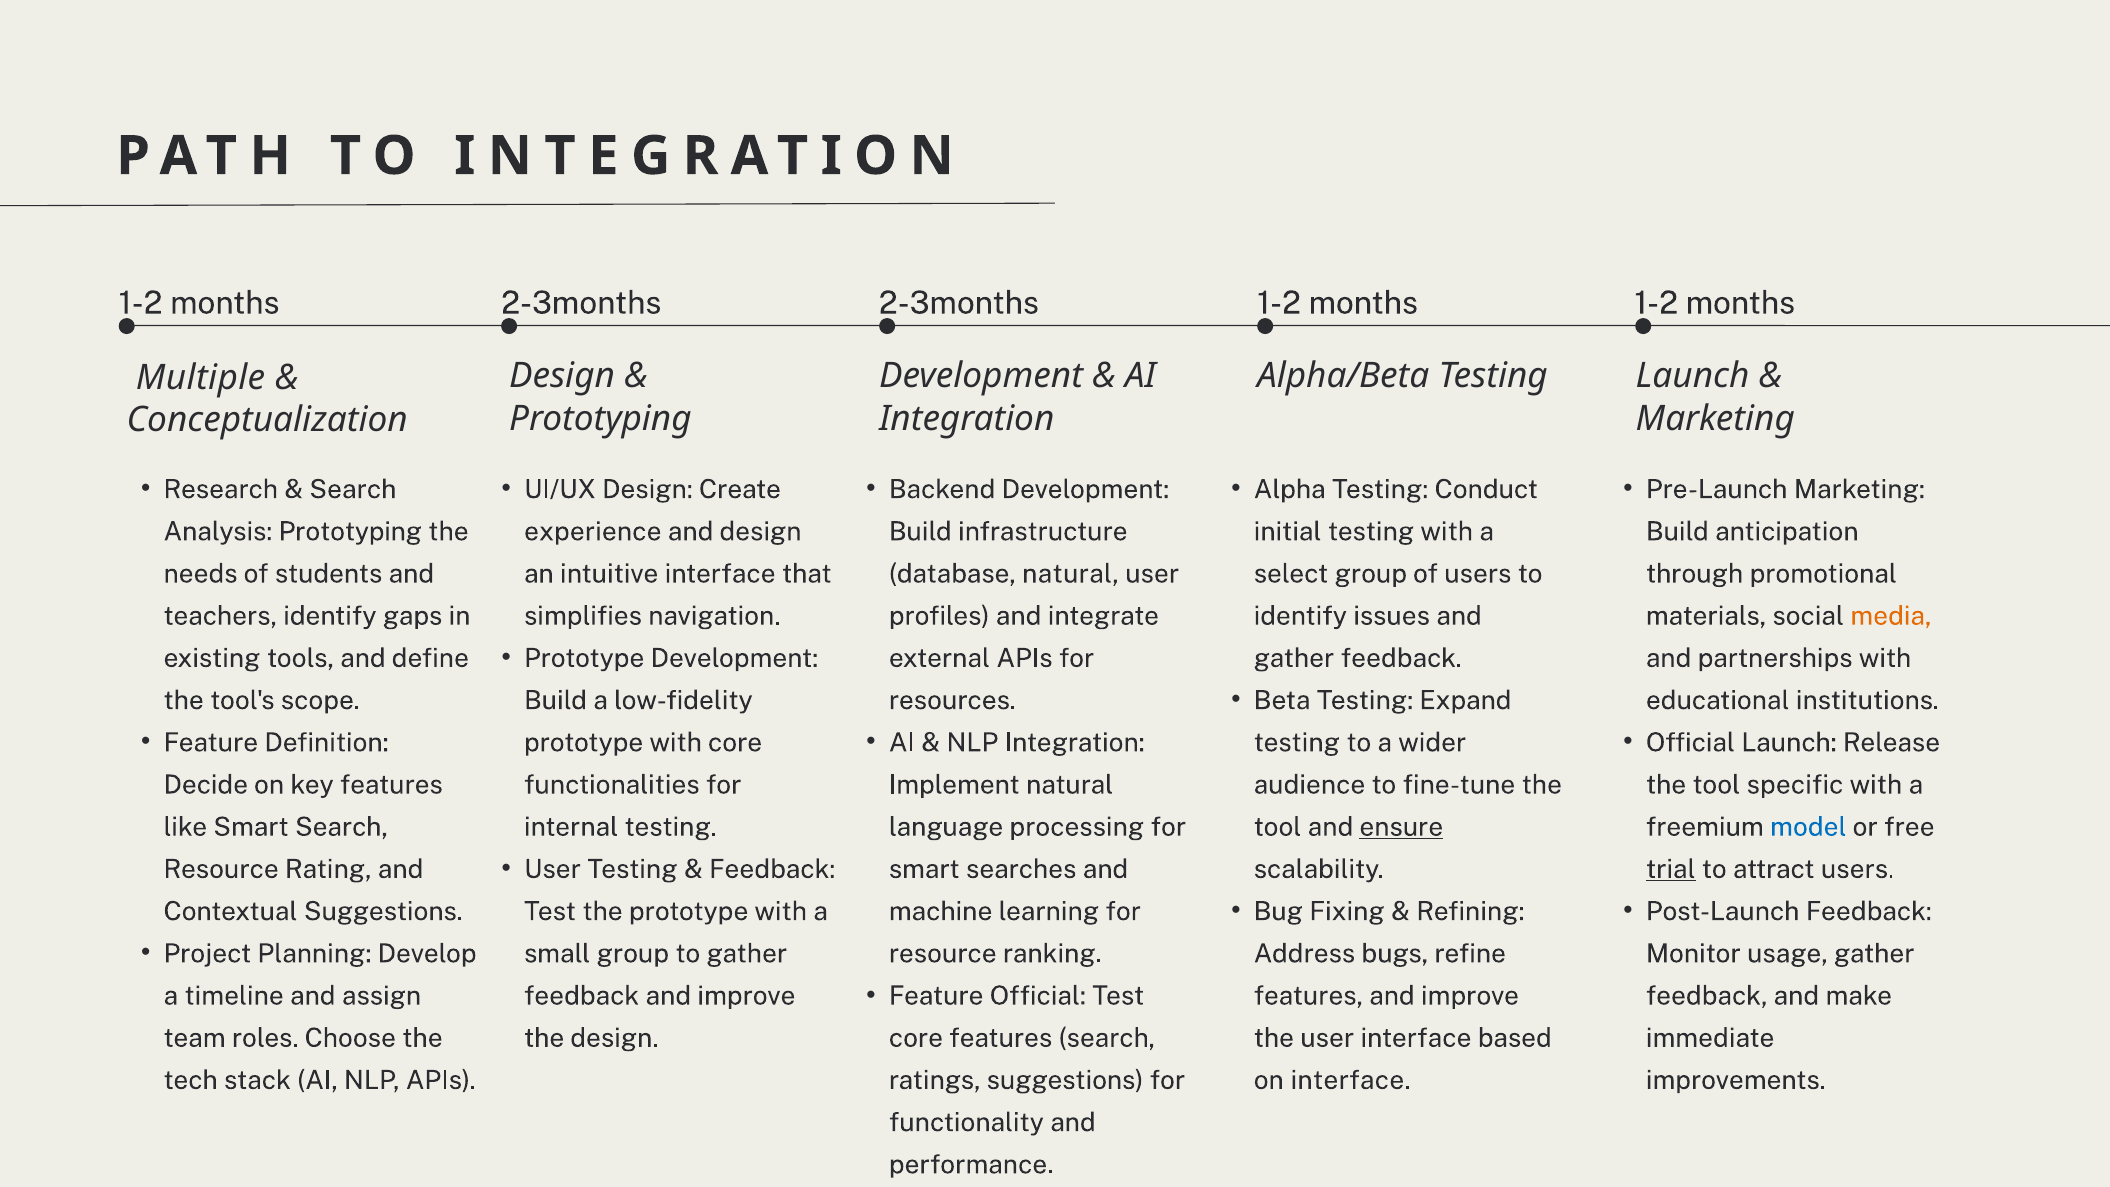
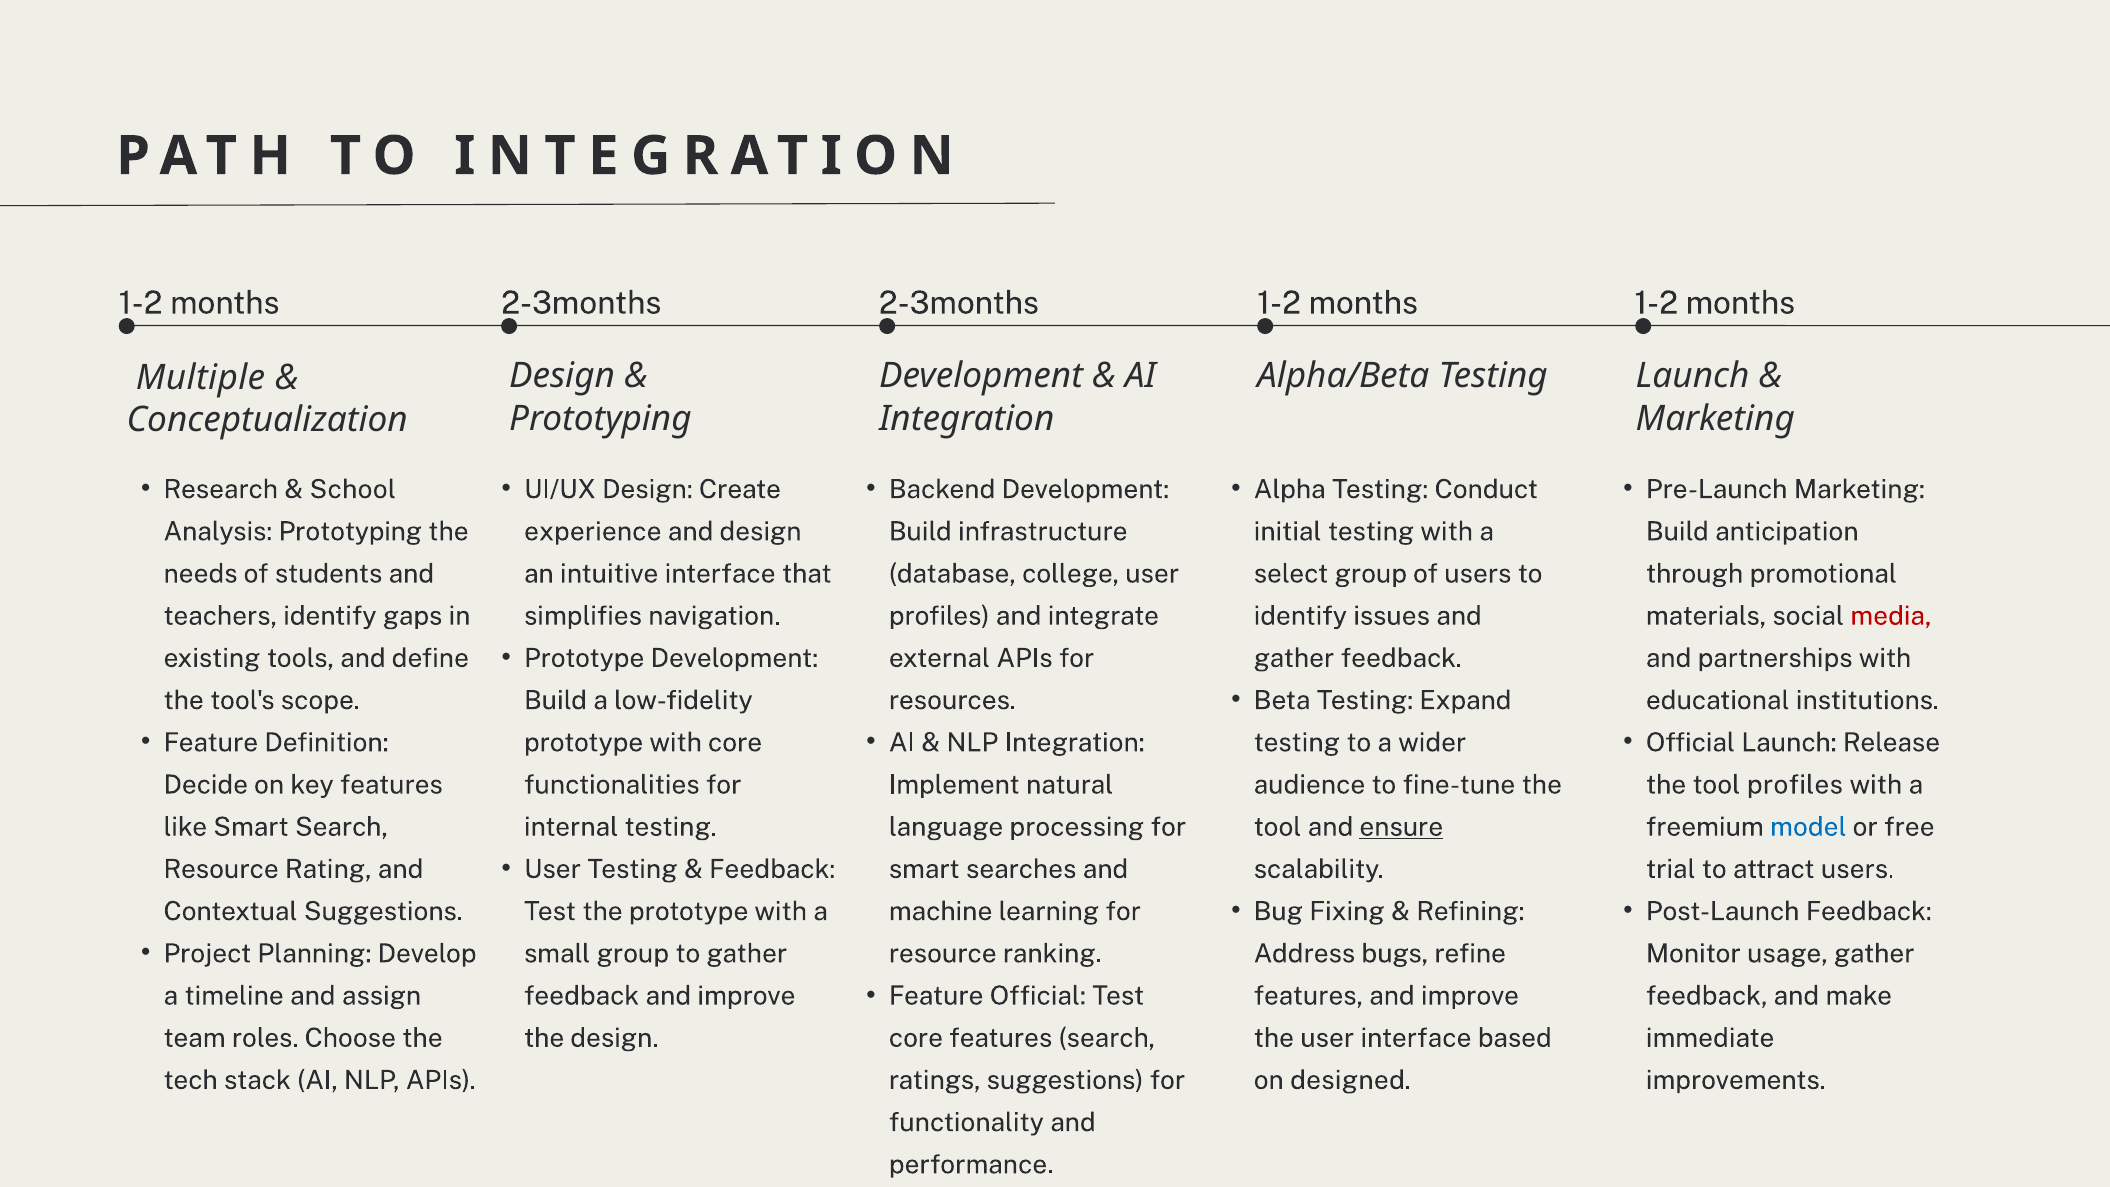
Search at (353, 489): Search -> School
database natural: natural -> college
media colour: orange -> red
tool specific: specific -> profiles
trial underline: present -> none
on interface: interface -> designed
